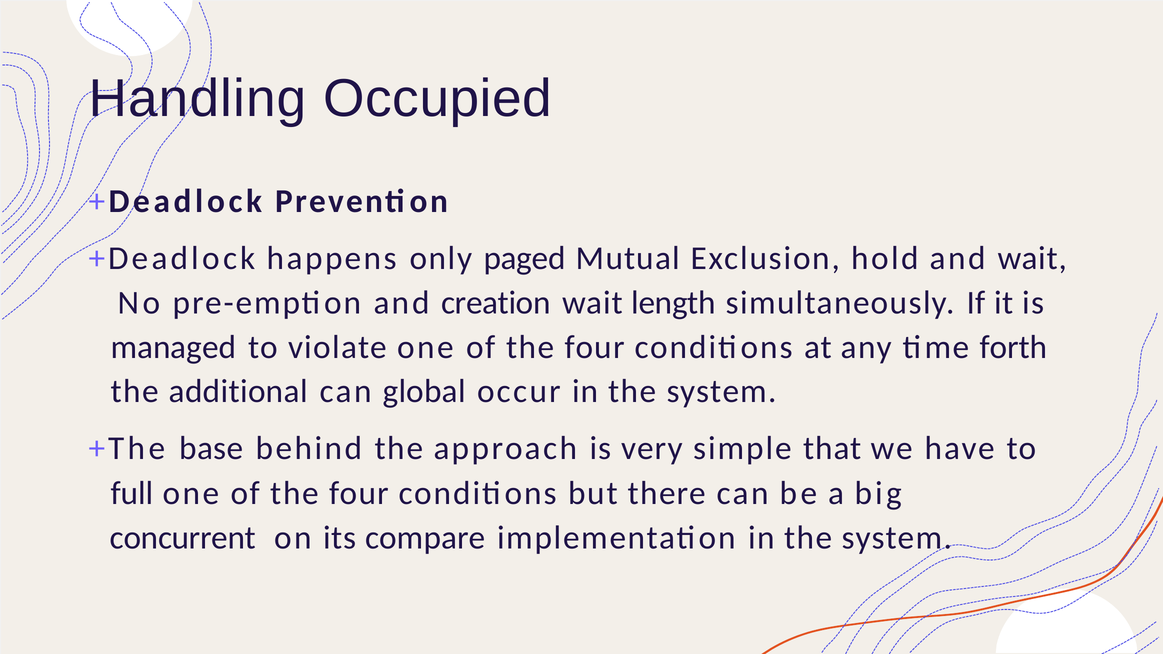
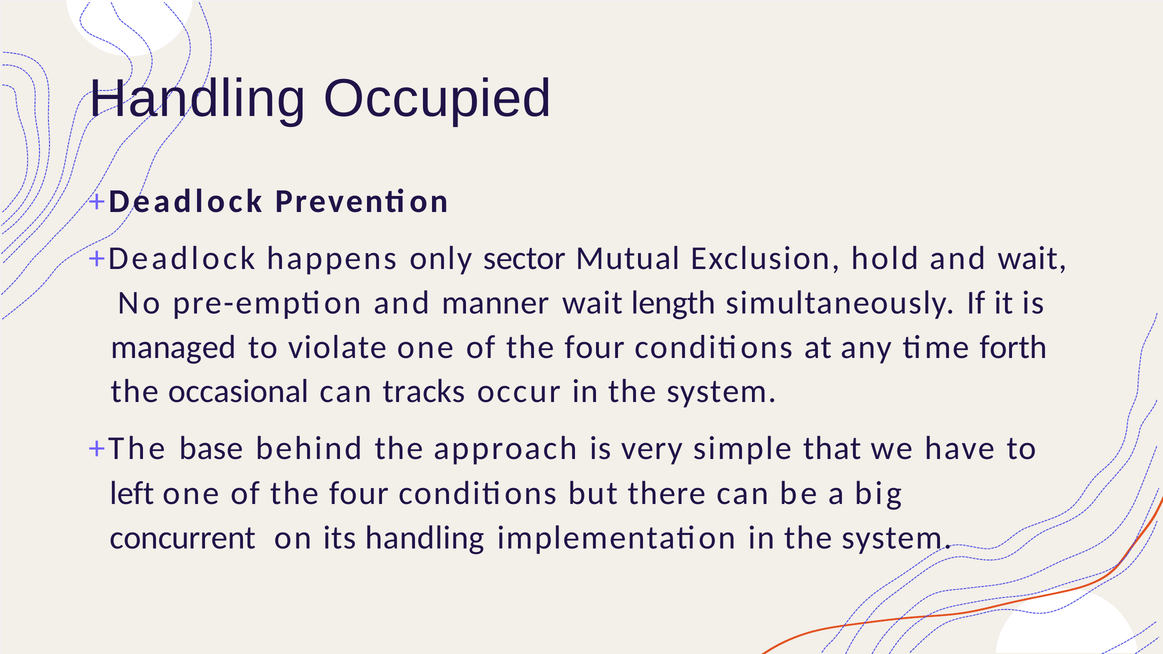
paged: paged -> sector
creation: creation -> manner
additional: additional -> occasional
global: global -> tracks
full: full -> left
its compare: compare -> handling
